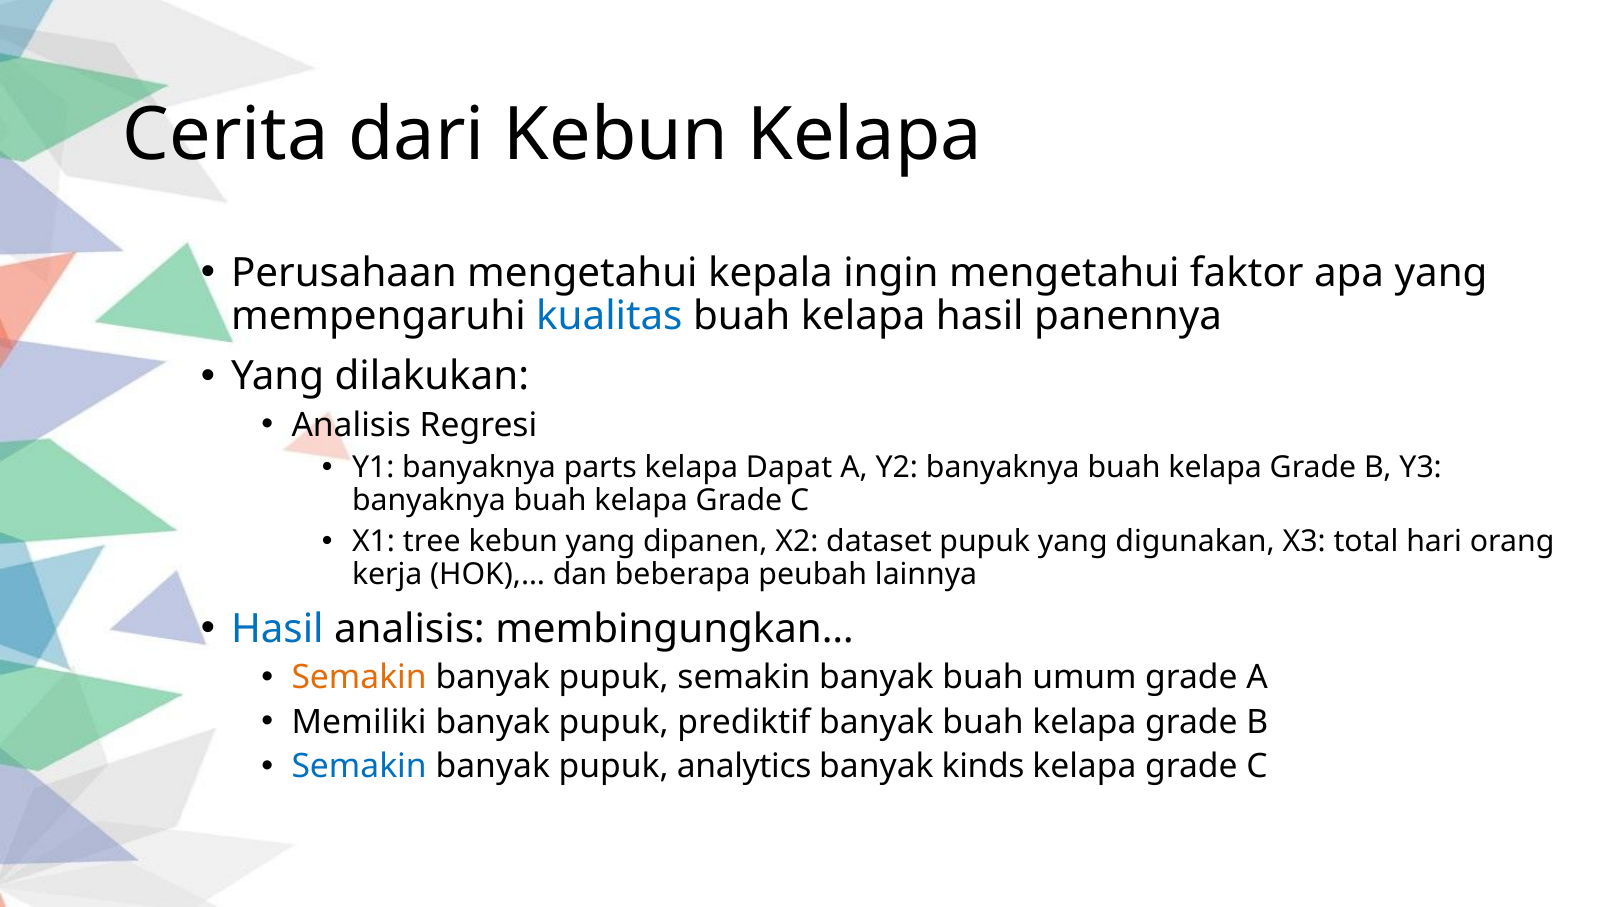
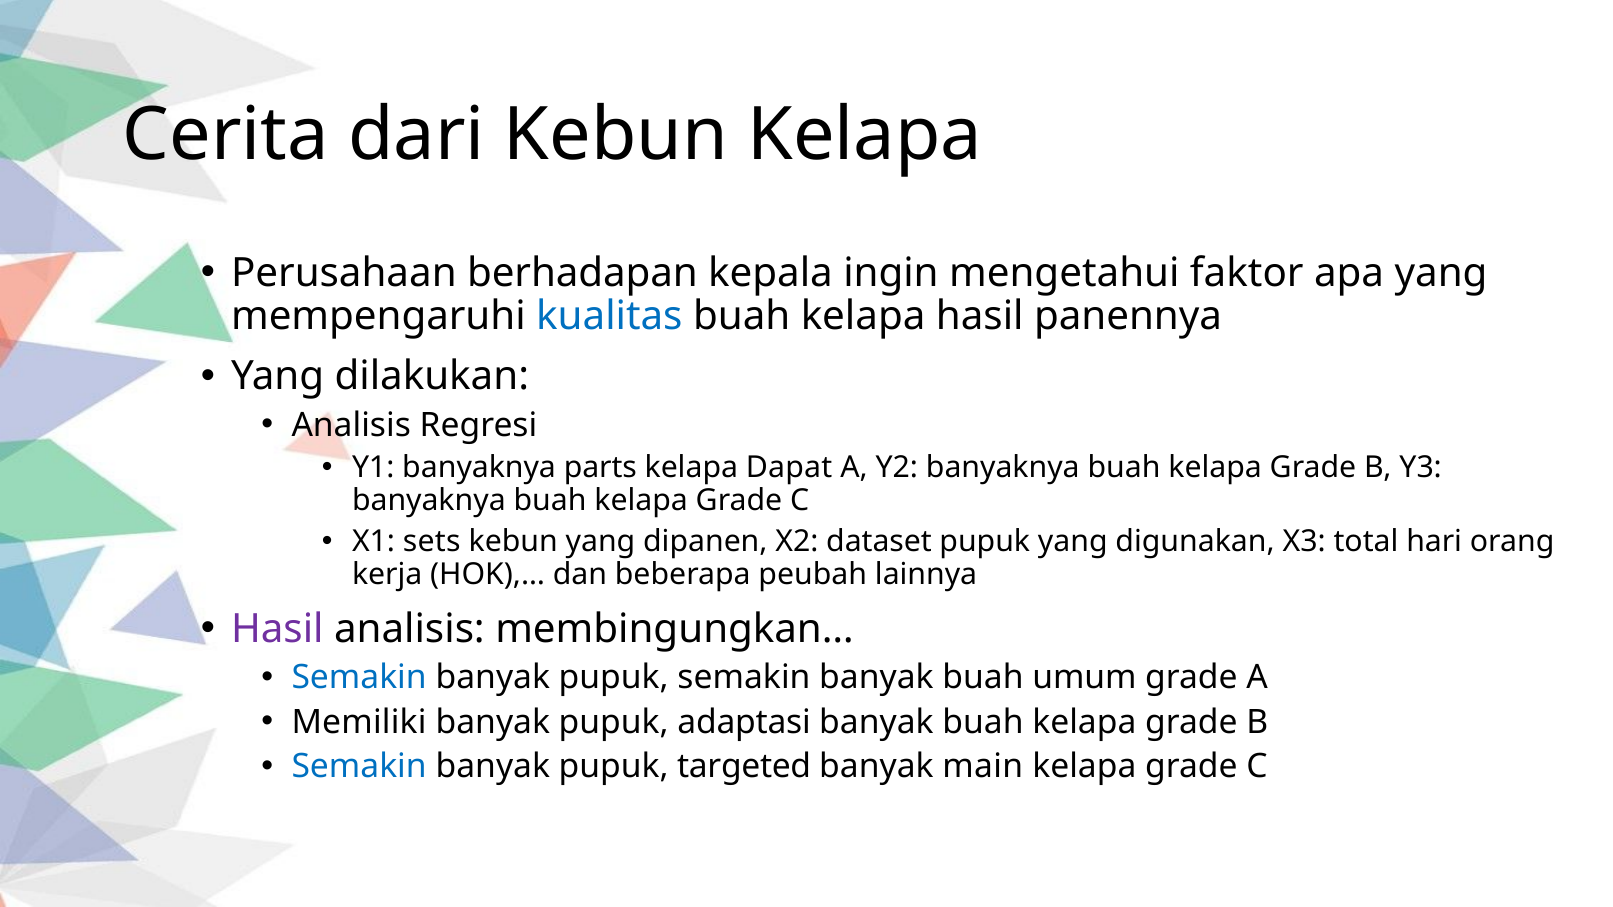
Perusahaan mengetahui: mengetahui -> berhadapan
tree: tree -> sets
Hasil at (277, 629) colour: blue -> purple
Semakin at (359, 678) colour: orange -> blue
prediktif: prediktif -> adaptasi
analytics: analytics -> targeted
kinds: kinds -> main
